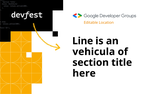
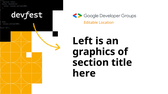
Line: Line -> Left
vehicula: vehicula -> graphics
